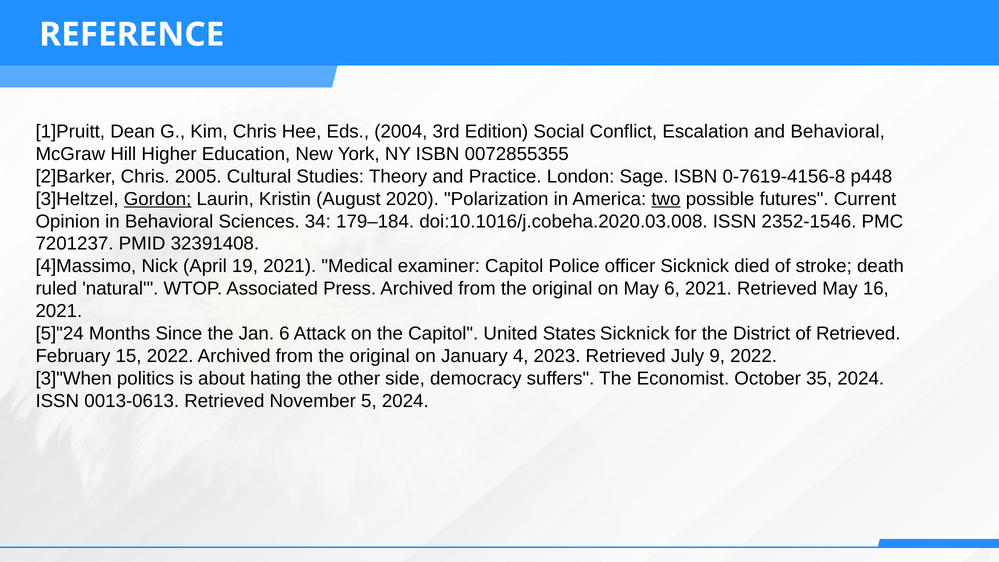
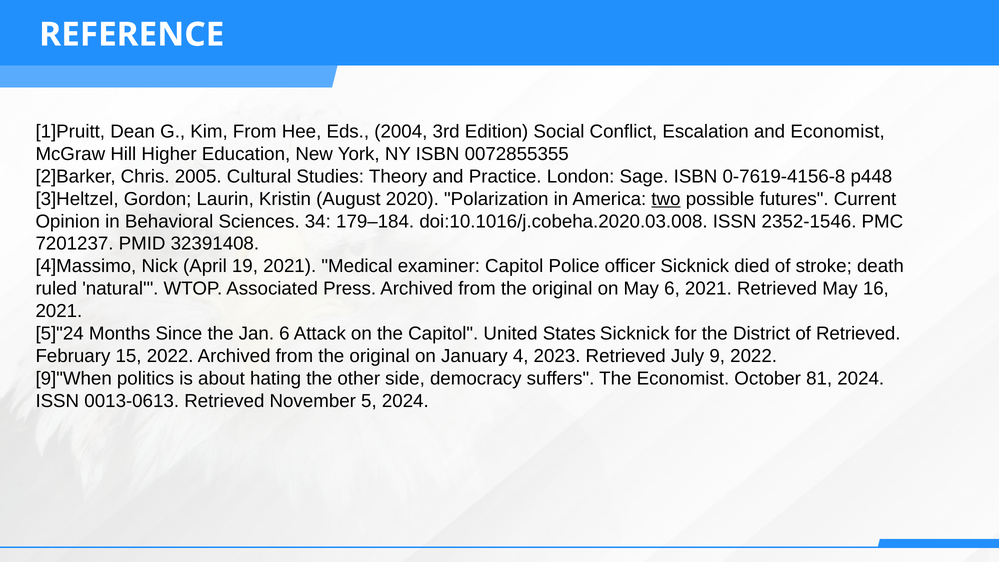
Kim Chris: Chris -> From
and Behavioral: Behavioral -> Economist
Gordon underline: present -> none
3]"When: 3]"When -> 9]"When
35: 35 -> 81
